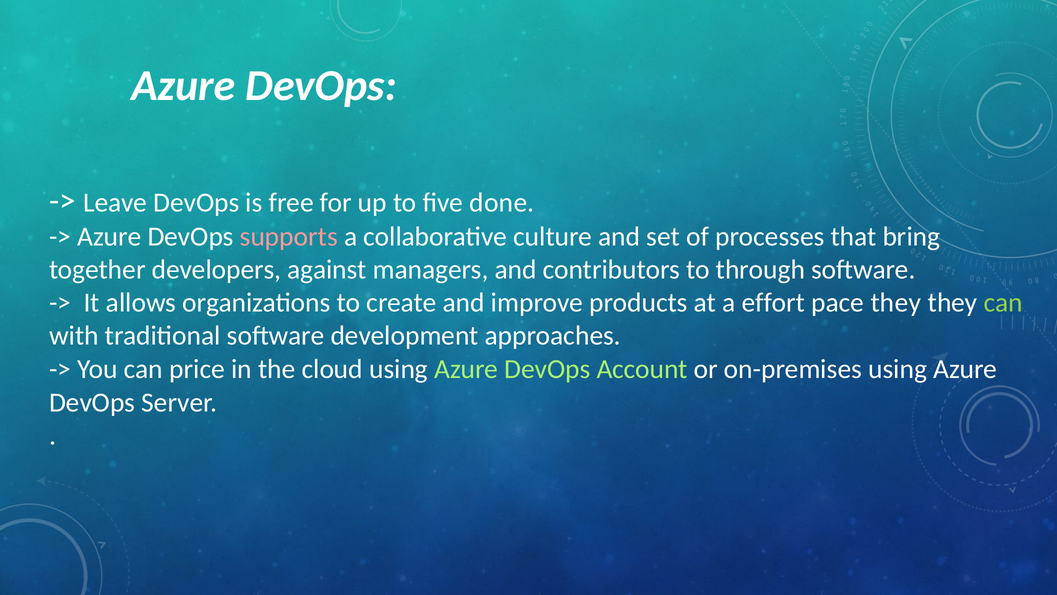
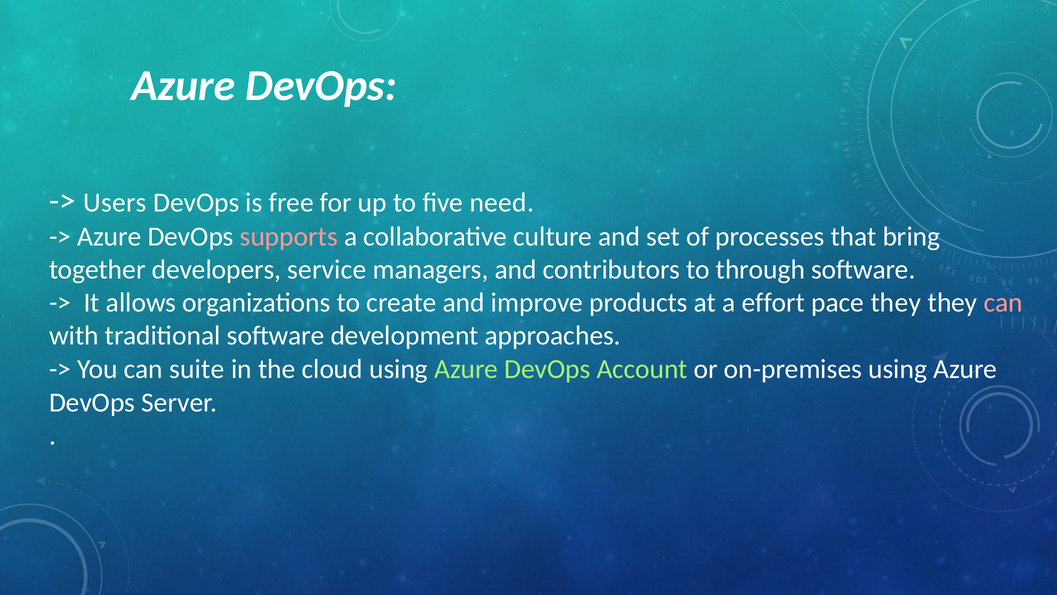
Leave: Leave -> Users
done: done -> need
against: against -> service
can at (1003, 303) colour: light green -> pink
price: price -> suite
